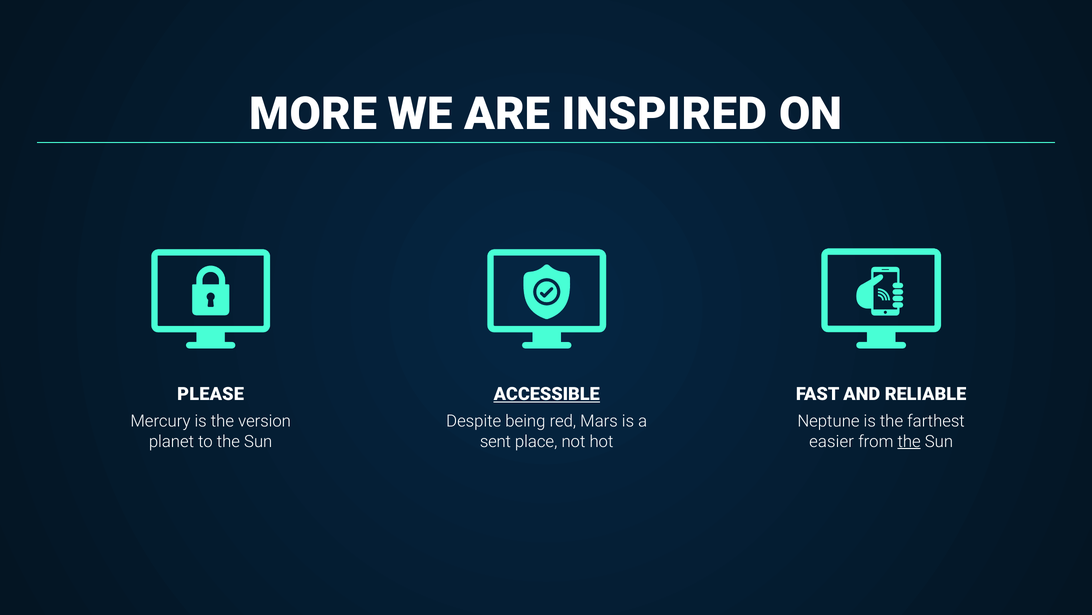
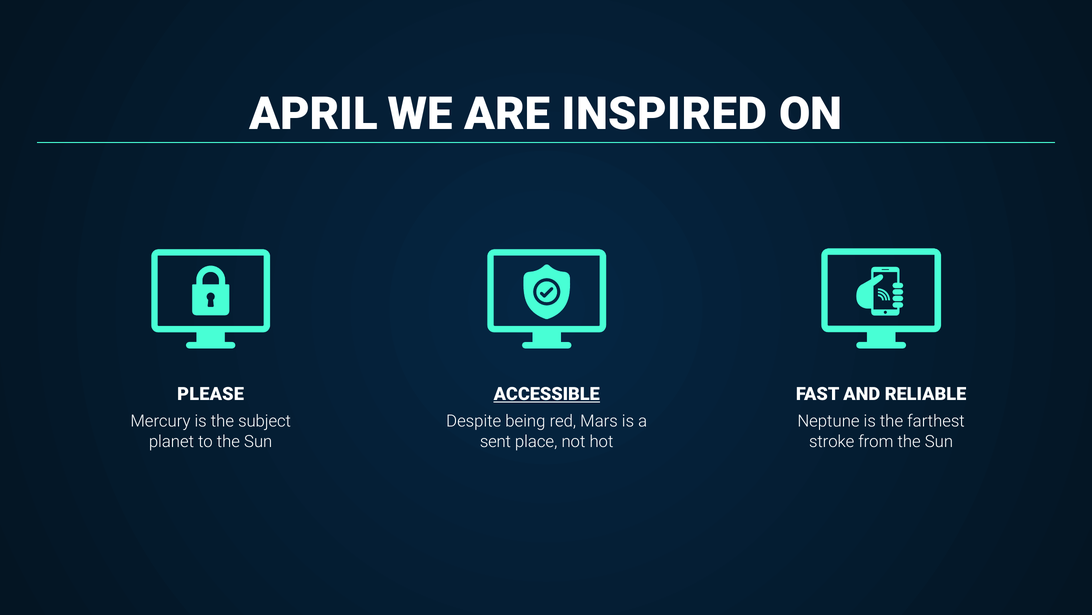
MORE: MORE -> APRIL
version: version -> subject
easier: easier -> stroke
the at (909, 441) underline: present -> none
